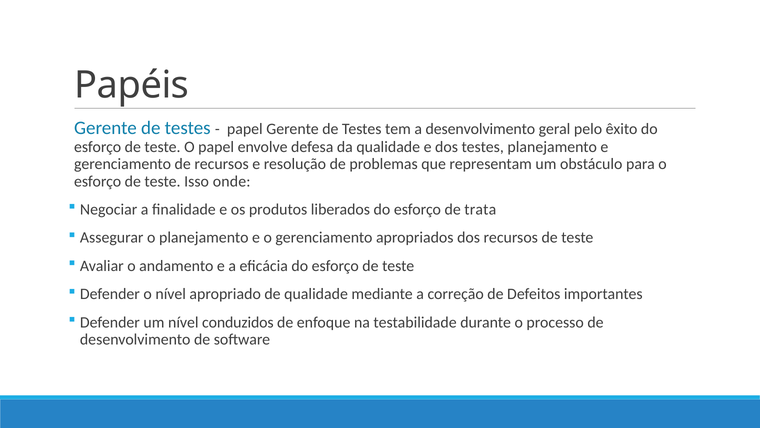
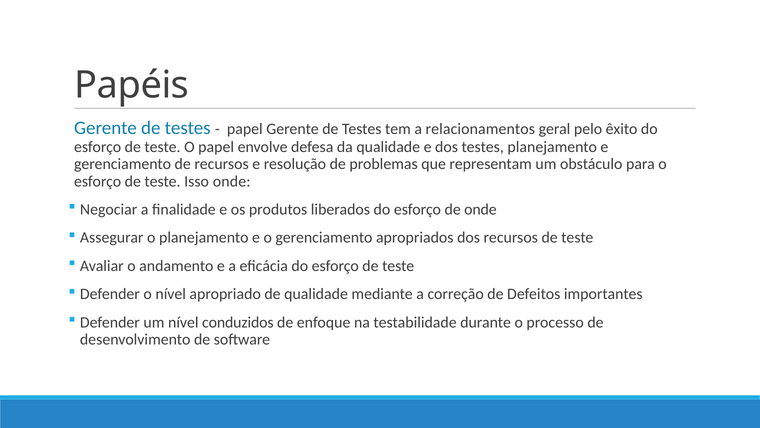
a desenvolvimento: desenvolvimento -> relacionamentos
de trata: trata -> onde
